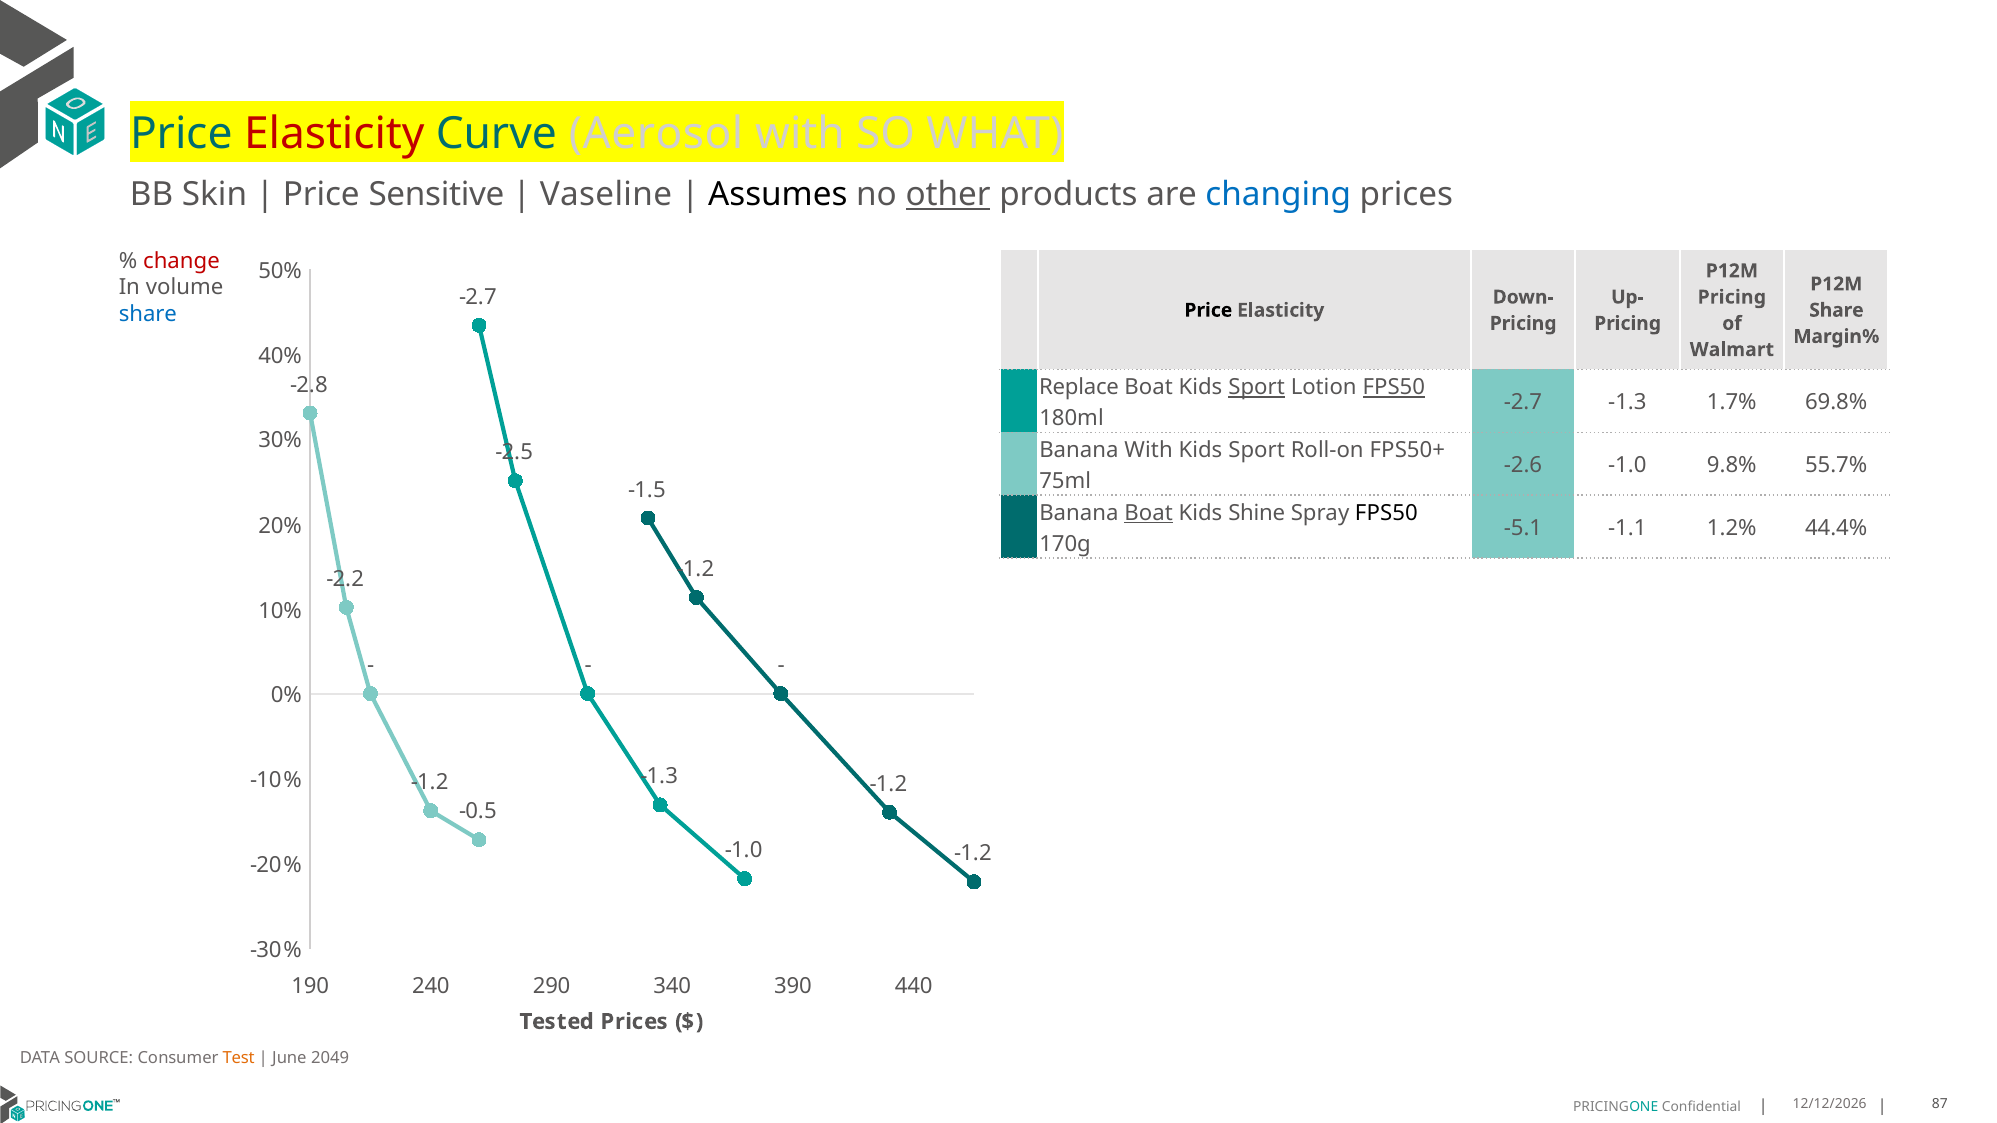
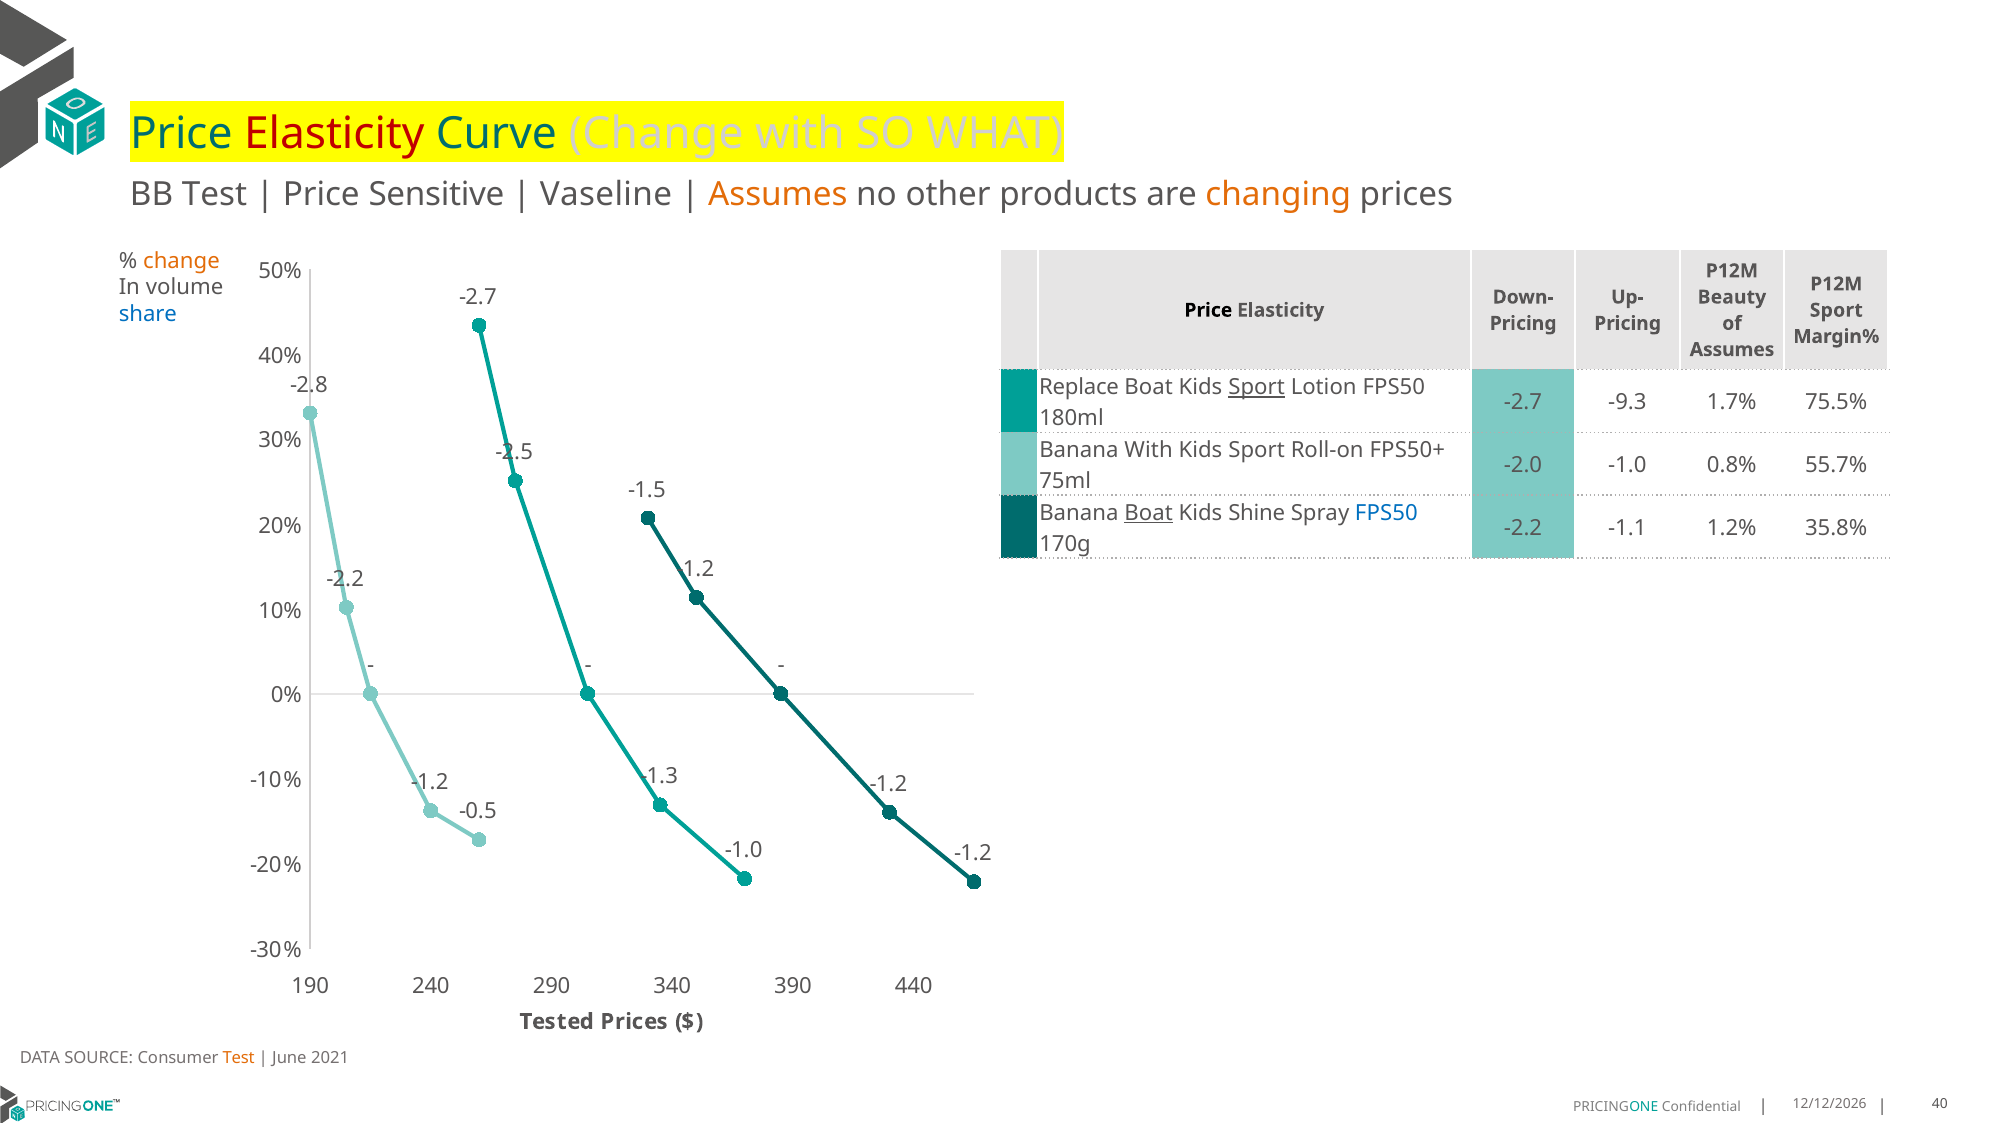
Curve Aerosol: Aerosol -> Change
BB Skin: Skin -> Test
Assumes at (778, 195) colour: black -> orange
other underline: present -> none
changing colour: blue -> orange
change at (181, 261) colour: red -> orange
Pricing at (1732, 297): Pricing -> Beauty
Share at (1836, 310): Share -> Sport
Walmart at (1732, 350): Walmart -> Assumes
FPS50 at (1394, 388) underline: present -> none
-2.7 -1.3: -1.3 -> -9.3
69.8%: 69.8% -> 75.5%
-2.6: -2.6 -> -2.0
9.8%: 9.8% -> 0.8%
FPS50 at (1386, 513) colour: black -> blue
-5.1 at (1523, 528): -5.1 -> -2.2
44.4%: 44.4% -> 35.8%
2049: 2049 -> 2021
87: 87 -> 40
